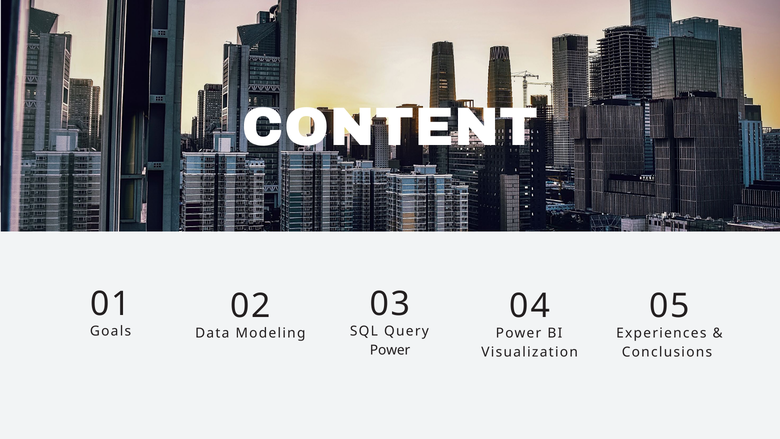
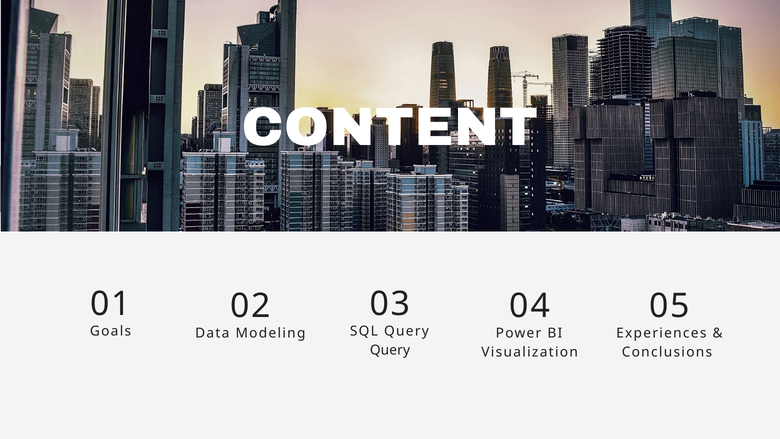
Power at (390, 350): Power -> Query
